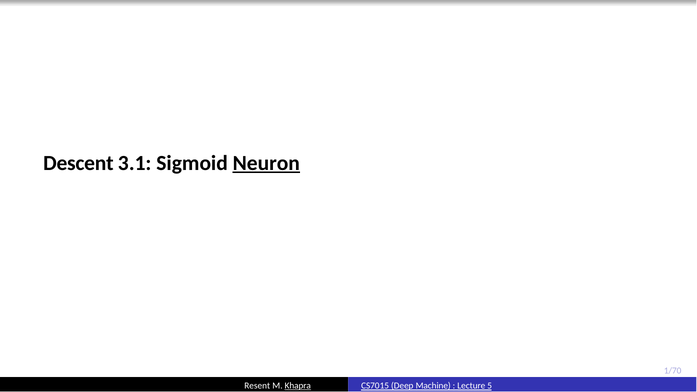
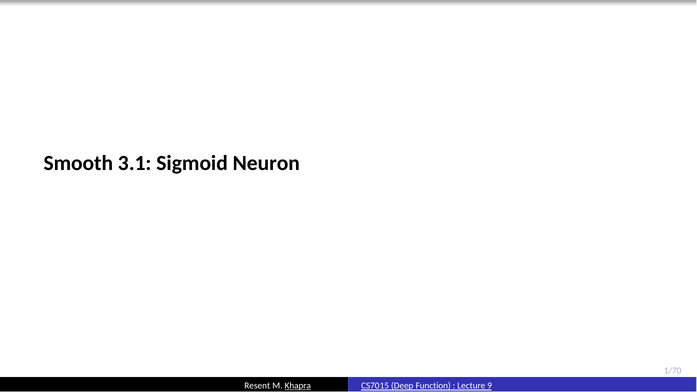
Descent: Descent -> Smooth
Neuron underline: present -> none
Machine: Machine -> Function
5: 5 -> 9
